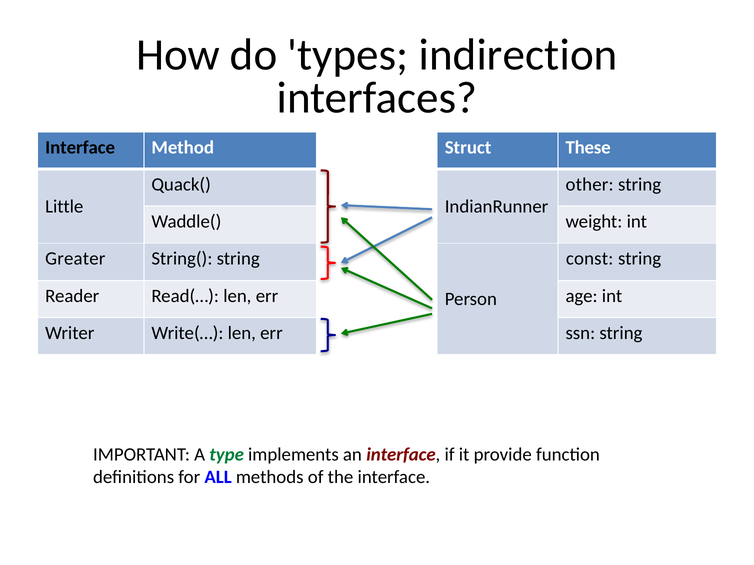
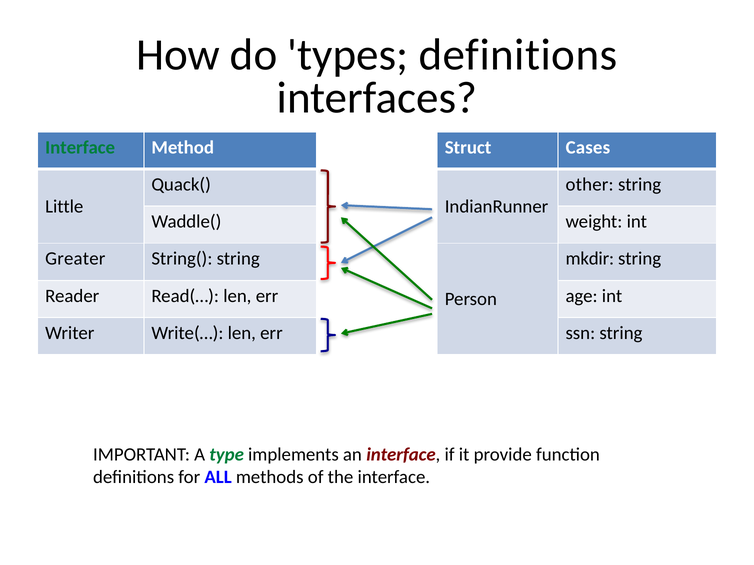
types indirection: indirection -> definitions
Interface at (80, 147) colour: black -> green
These: These -> Cases
const: const -> mkdir
